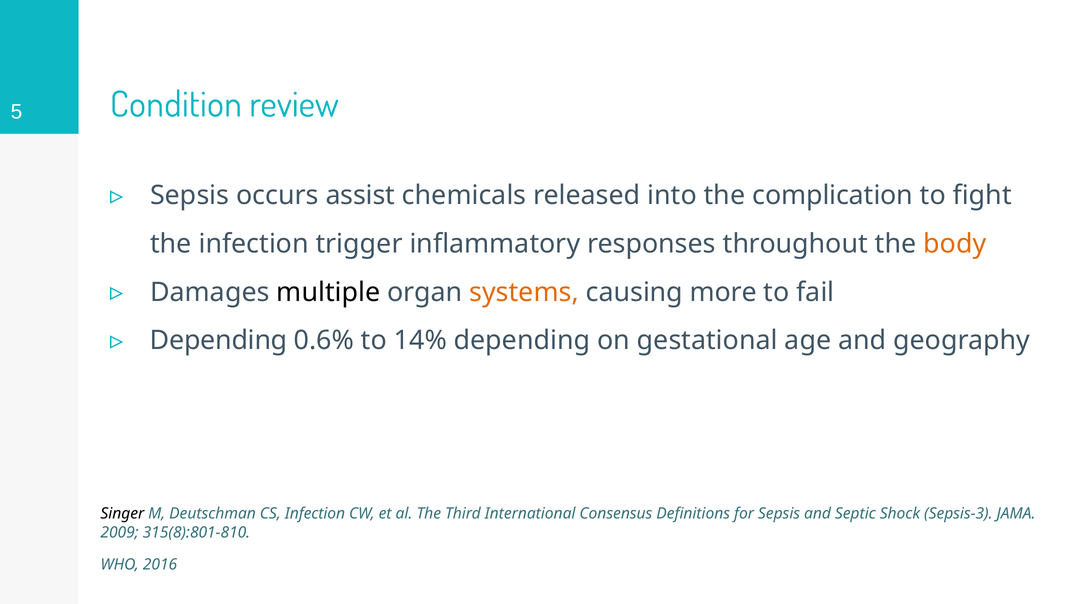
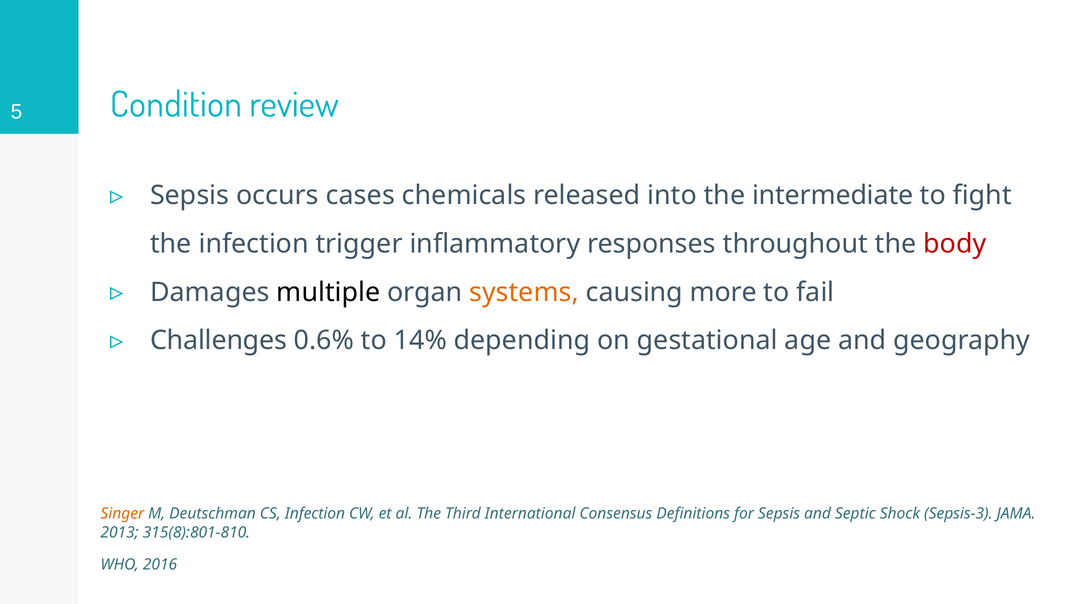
assist: assist -> cases
complication: complication -> intermediate
body colour: orange -> red
Depending at (219, 341): Depending -> Challenges
Singer colour: black -> orange
2009: 2009 -> 2013
